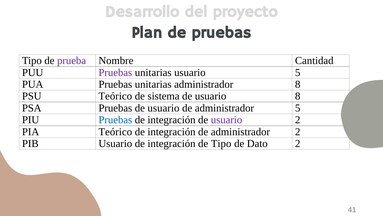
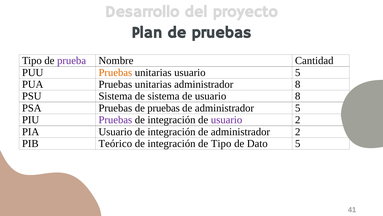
Pruebas at (115, 72) colour: purple -> orange
PSU Teórico: Teórico -> Sistema
Pruebas de usuario: usuario -> pruebas
Pruebas at (115, 120) colour: blue -> purple
PIA Teórico: Teórico -> Usuario
PIB Usuario: Usuario -> Teórico
Dato 2: 2 -> 5
